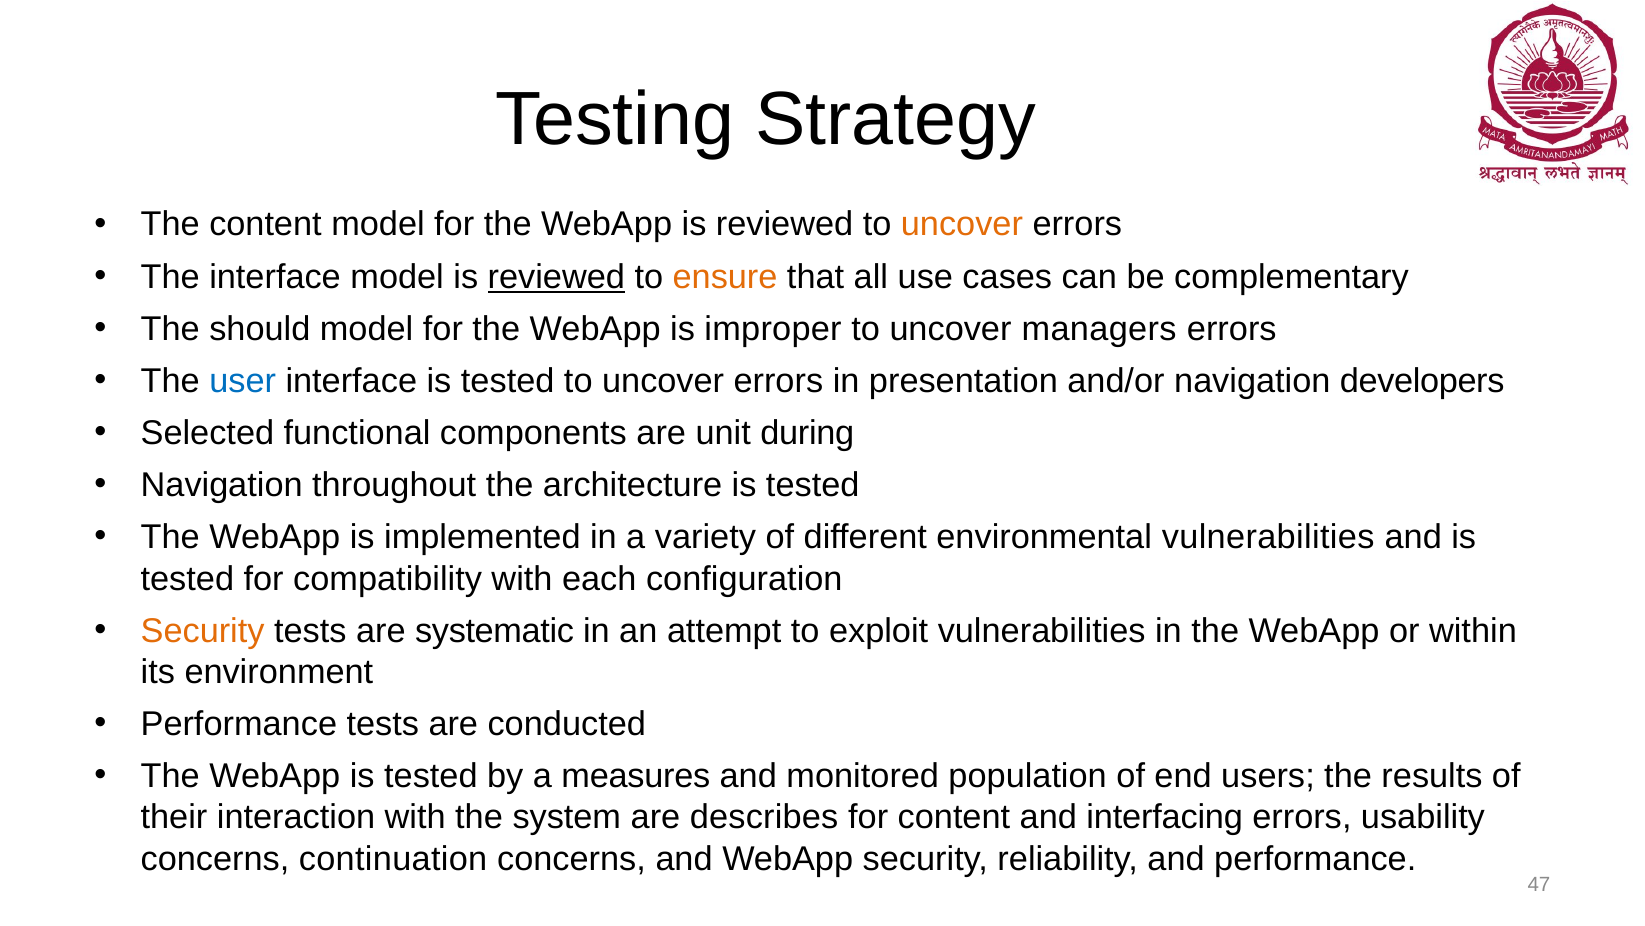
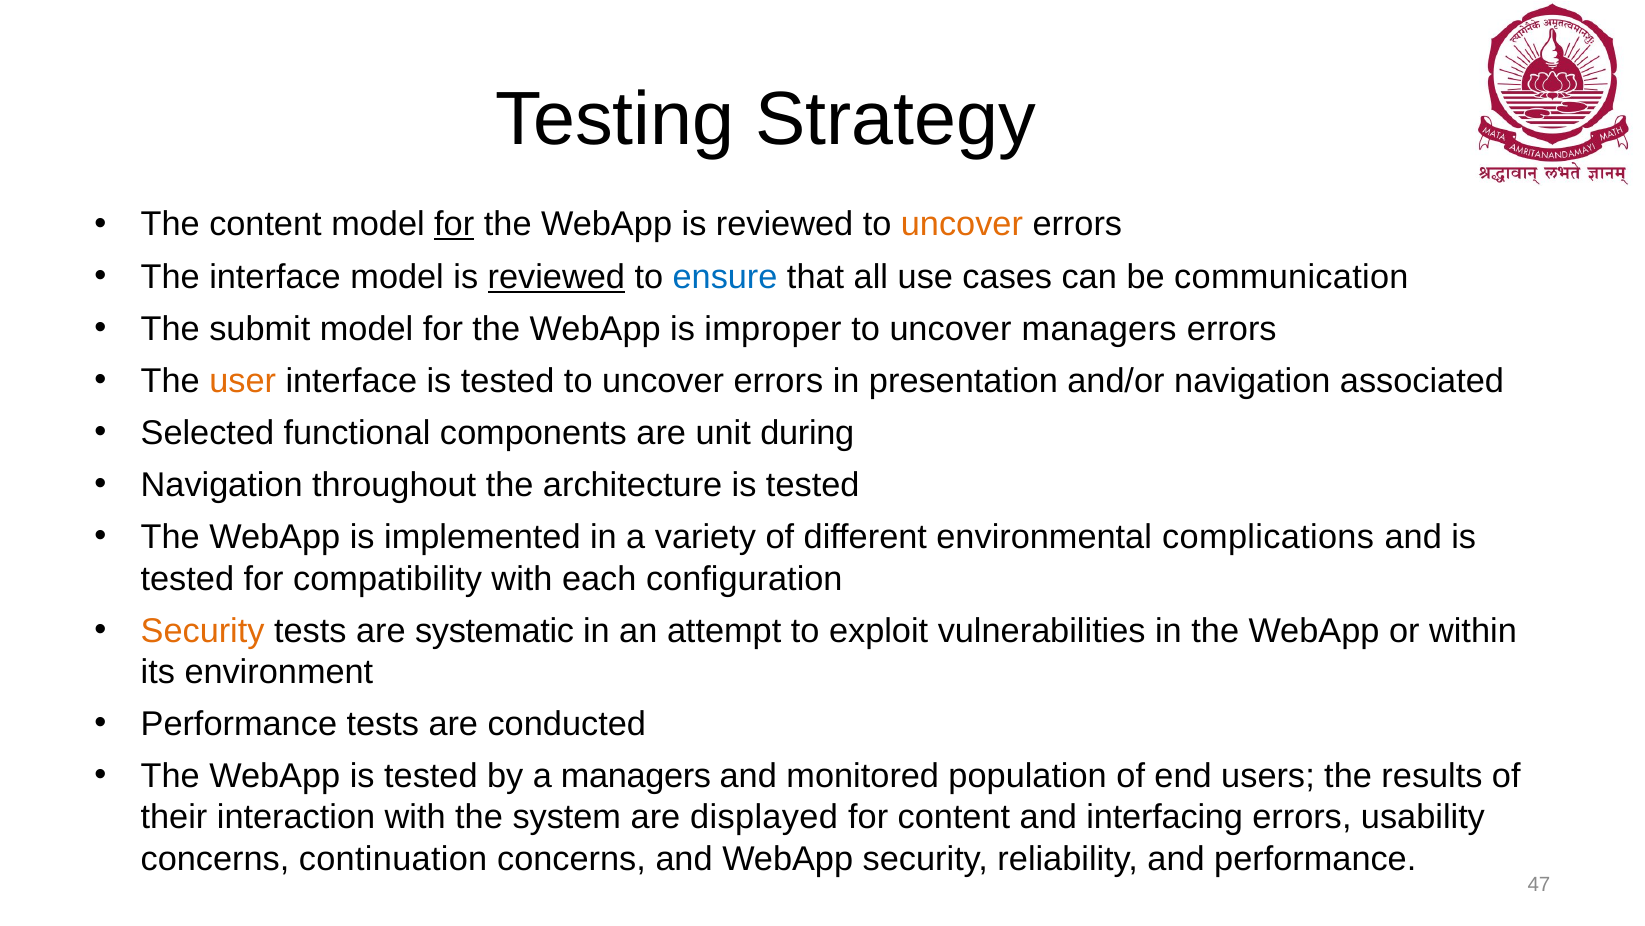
for at (454, 225) underline: none -> present
ensure colour: orange -> blue
complementary: complementary -> communication
should: should -> submit
user colour: blue -> orange
developers: developers -> associated
environmental vulnerabilities: vulnerabilities -> complications
a measures: measures -> managers
describes: describes -> displayed
